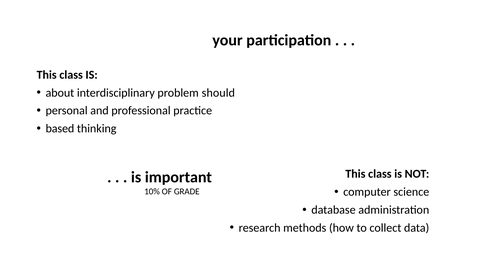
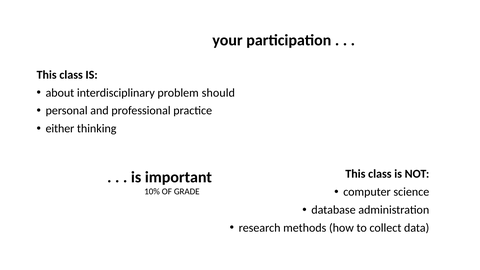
based: based -> either
